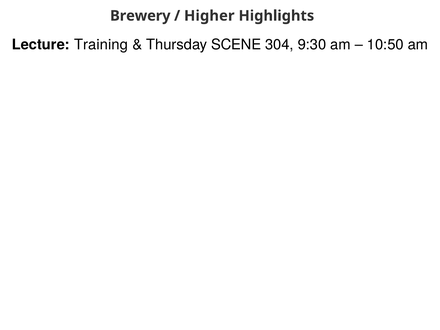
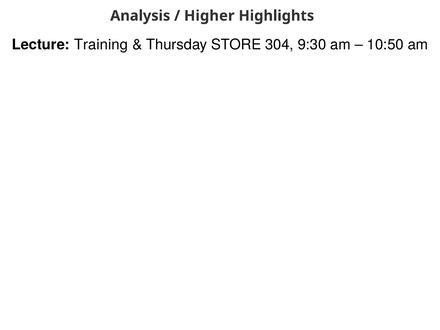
Brewery: Brewery -> Analysis
SCENE: SCENE -> STORE
